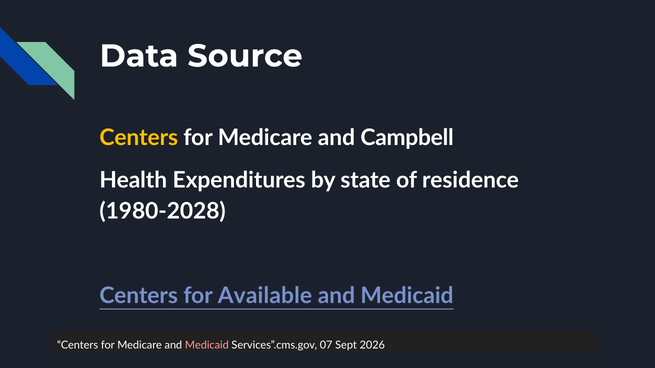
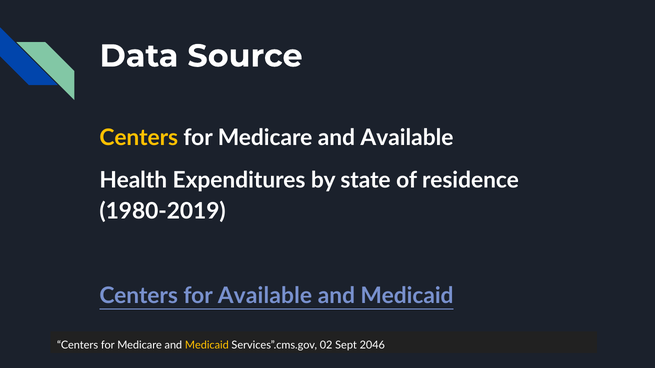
and Campbell: Campbell -> Available
1980-2028: 1980-2028 -> 1980-2019
Medicaid at (207, 346) colour: pink -> yellow
07: 07 -> 02
2026: 2026 -> 2046
